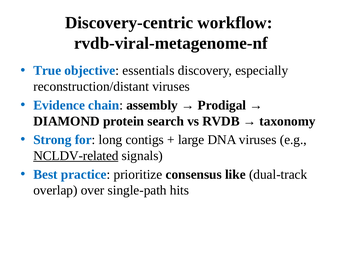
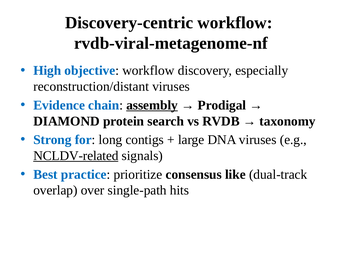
True: True -> High
objective essentials: essentials -> workflow
assembly underline: none -> present
